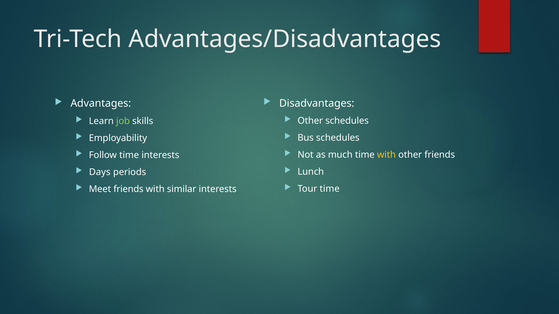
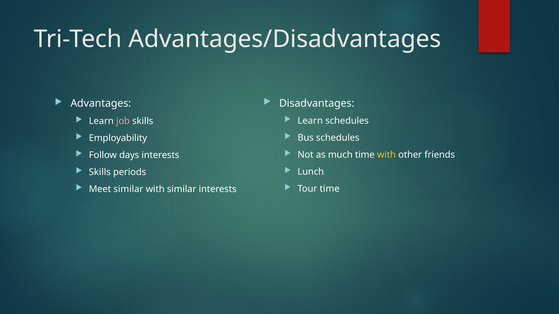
Other at (310, 121): Other -> Learn
job colour: light green -> pink
Follow time: time -> days
Days at (100, 172): Days -> Skills
Meet friends: friends -> similar
